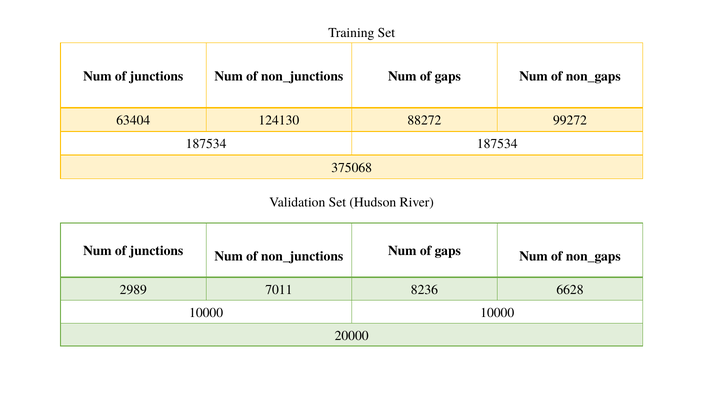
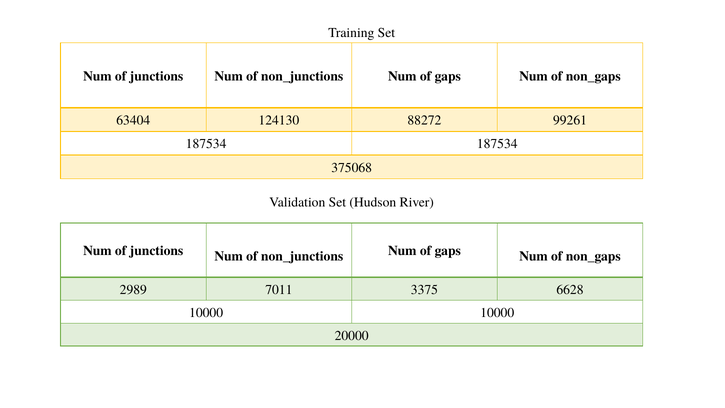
99272: 99272 -> 99261
8236: 8236 -> 3375
